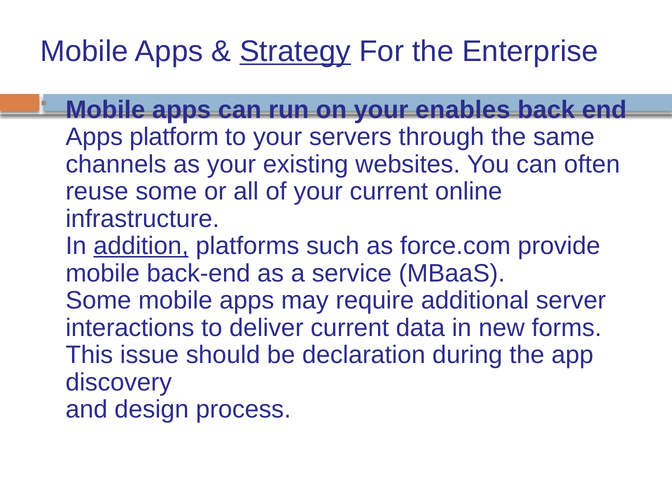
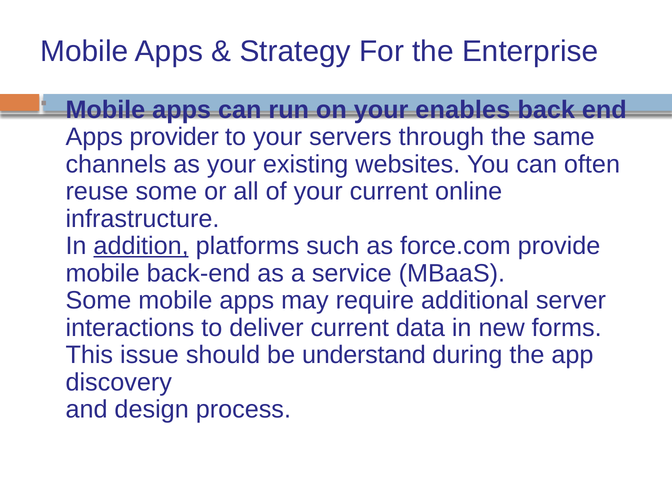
Strategy underline: present -> none
platform: platform -> provider
declaration: declaration -> understand
